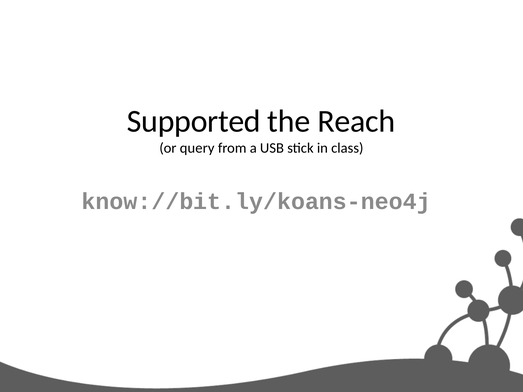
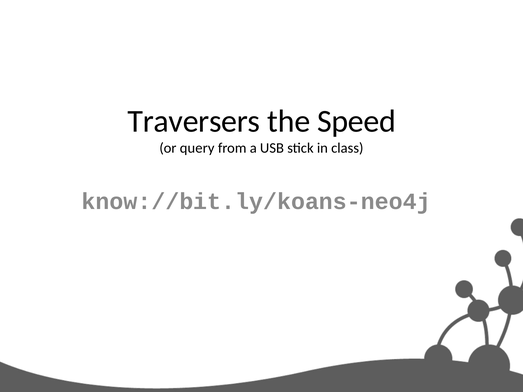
Supported: Supported -> Traversers
Reach: Reach -> Speed
